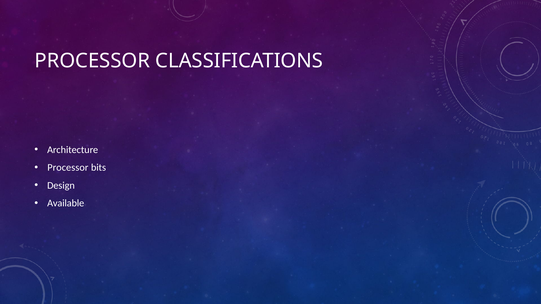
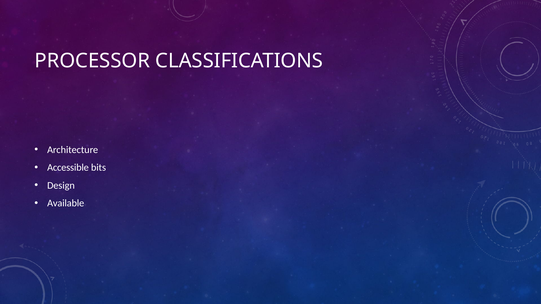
Processor at (68, 168): Processor -> Accessible
